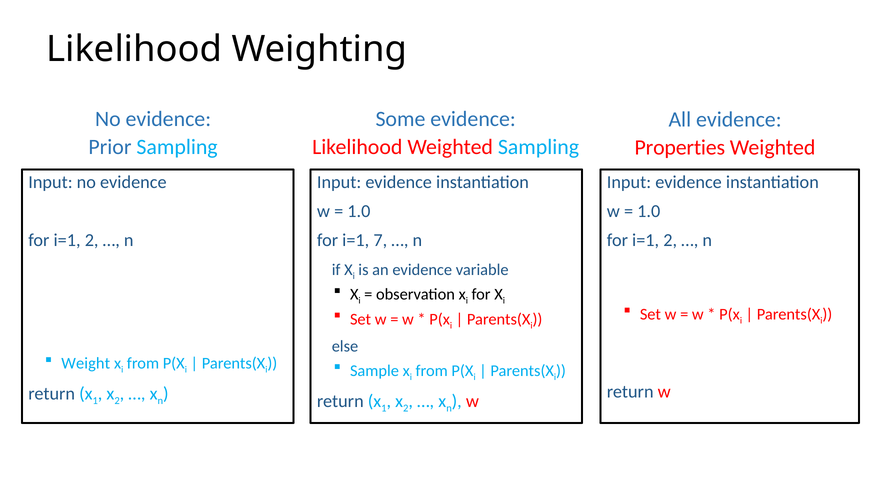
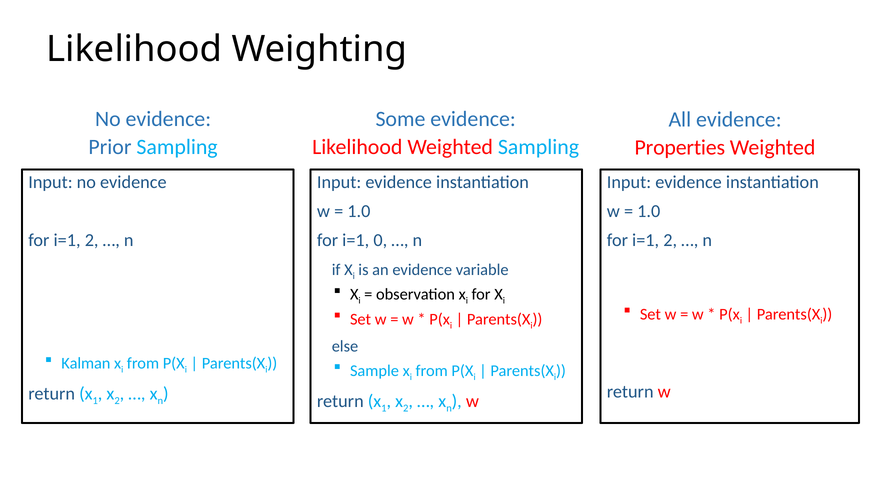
7: 7 -> 0
Weight: Weight -> Kalman
